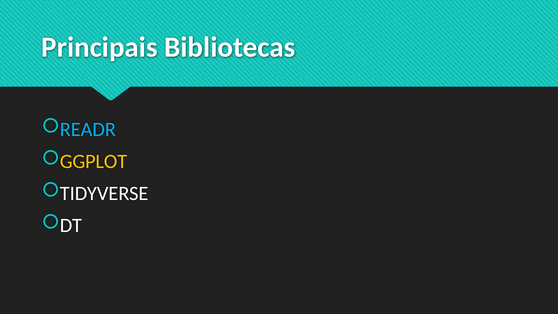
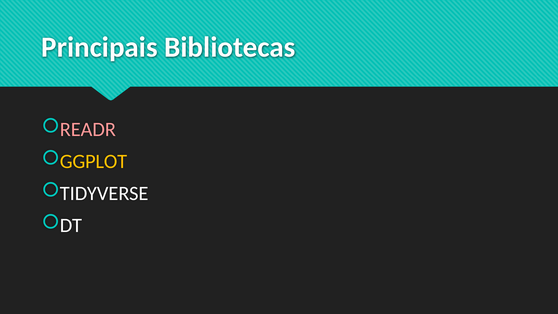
READR colour: light blue -> pink
